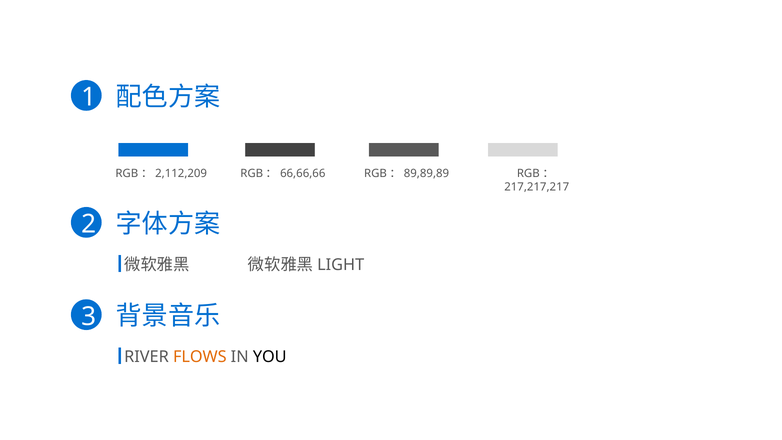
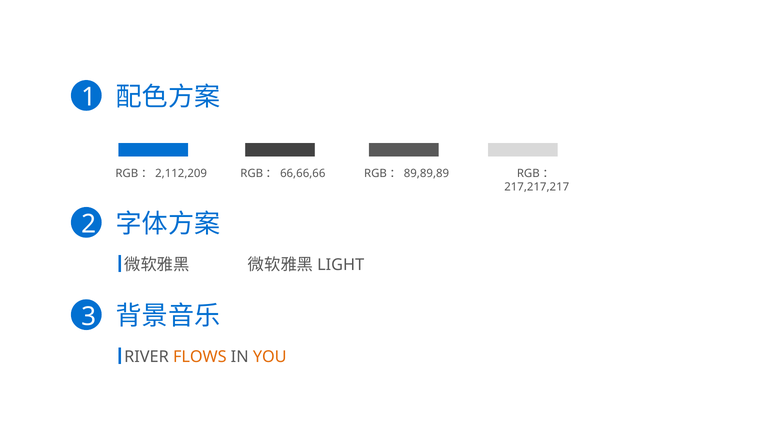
YOU colour: black -> orange
